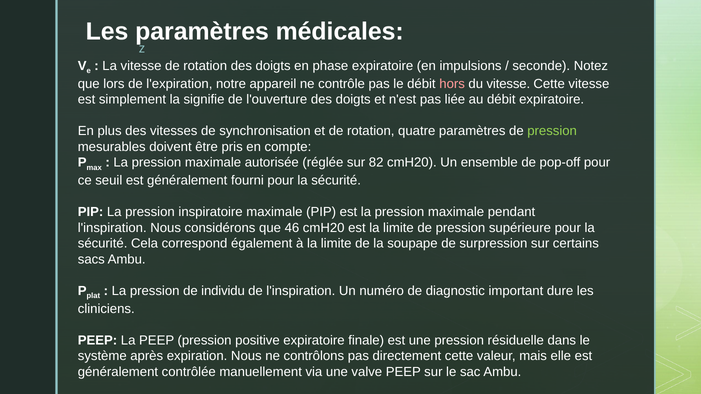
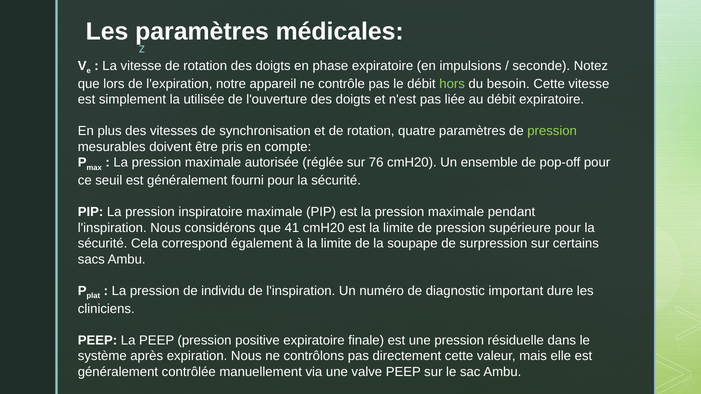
hors colour: pink -> light green
du vitesse: vitesse -> besoin
signifie: signifie -> utilisée
82: 82 -> 76
46: 46 -> 41
